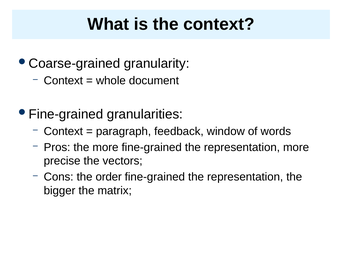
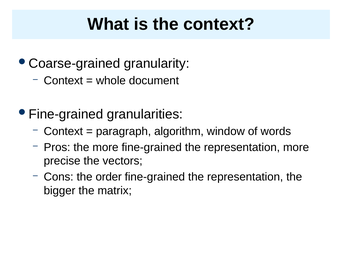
feedback: feedback -> algorithm
